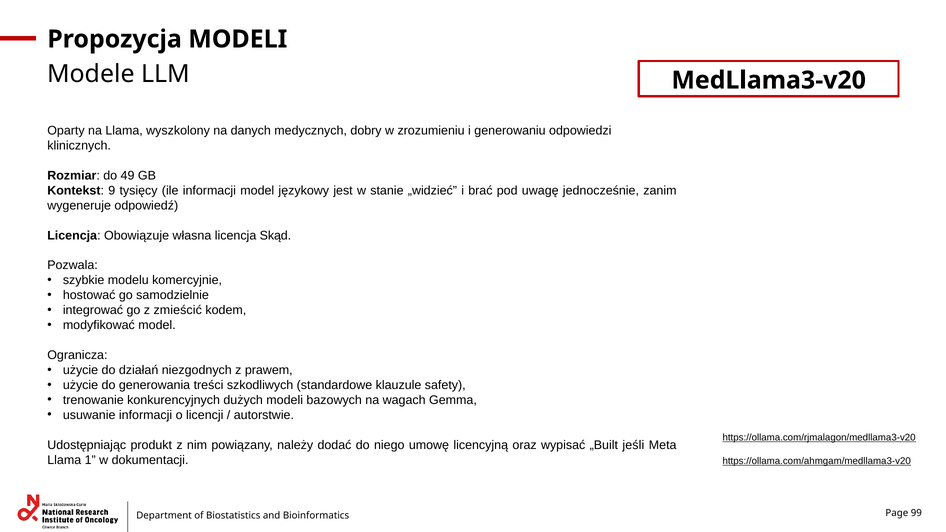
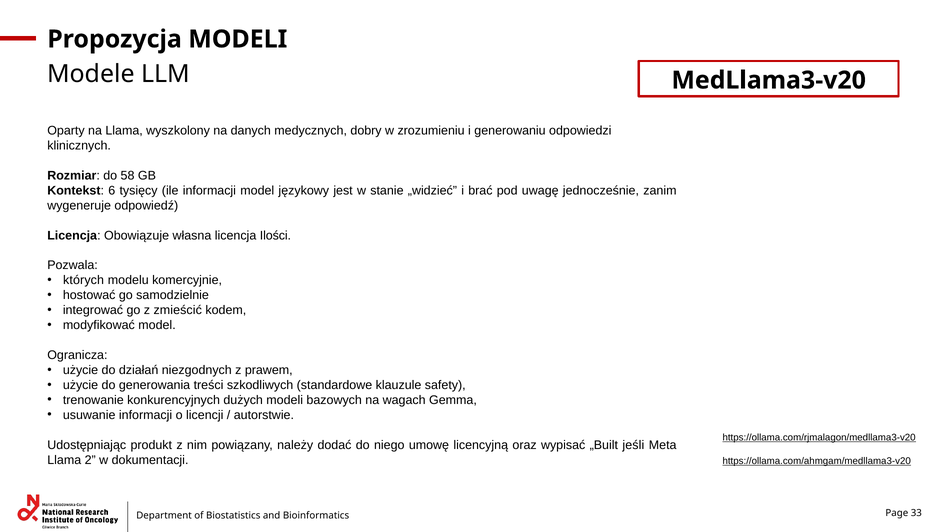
49: 49 -> 58
9: 9 -> 6
Skąd: Skąd -> Ilości
szybkie: szybkie -> których
1: 1 -> 2
99: 99 -> 33
